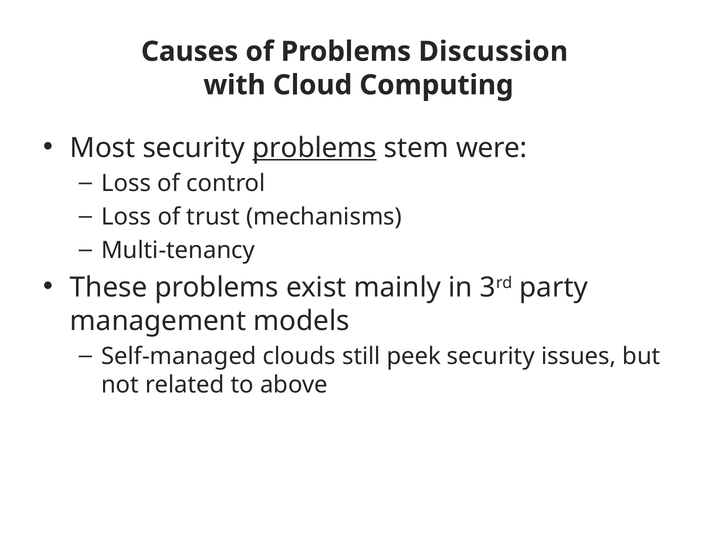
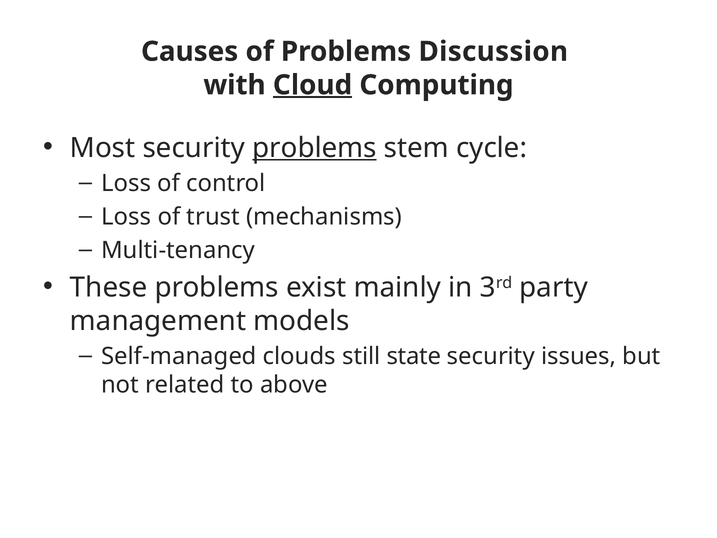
Cloud underline: none -> present
were: were -> cycle
peek: peek -> state
